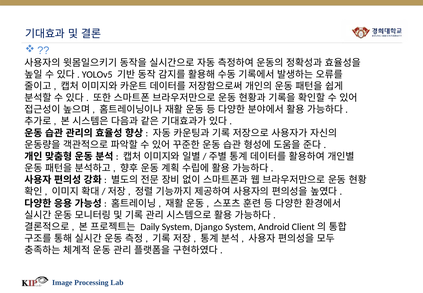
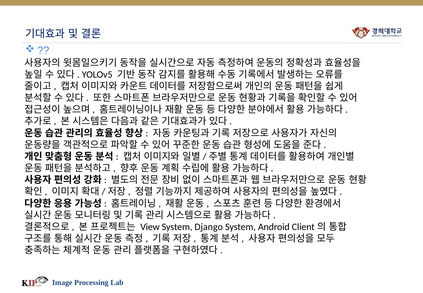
Daily: Daily -> View
